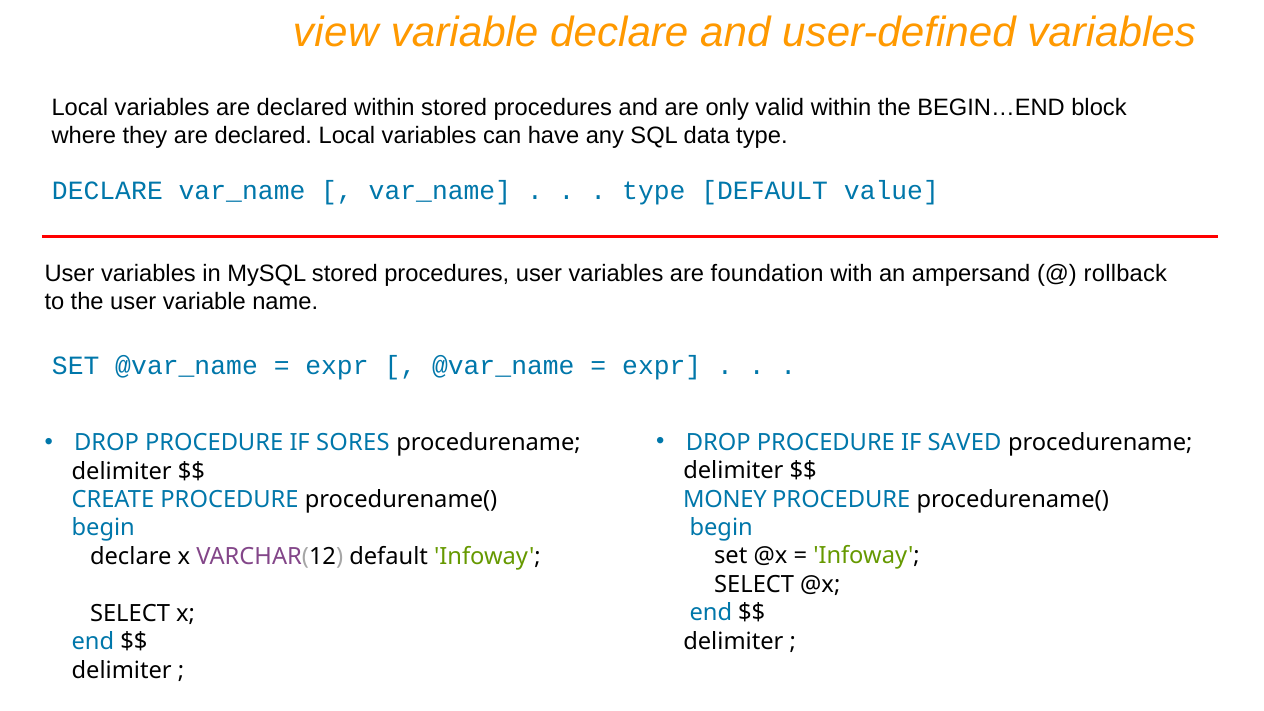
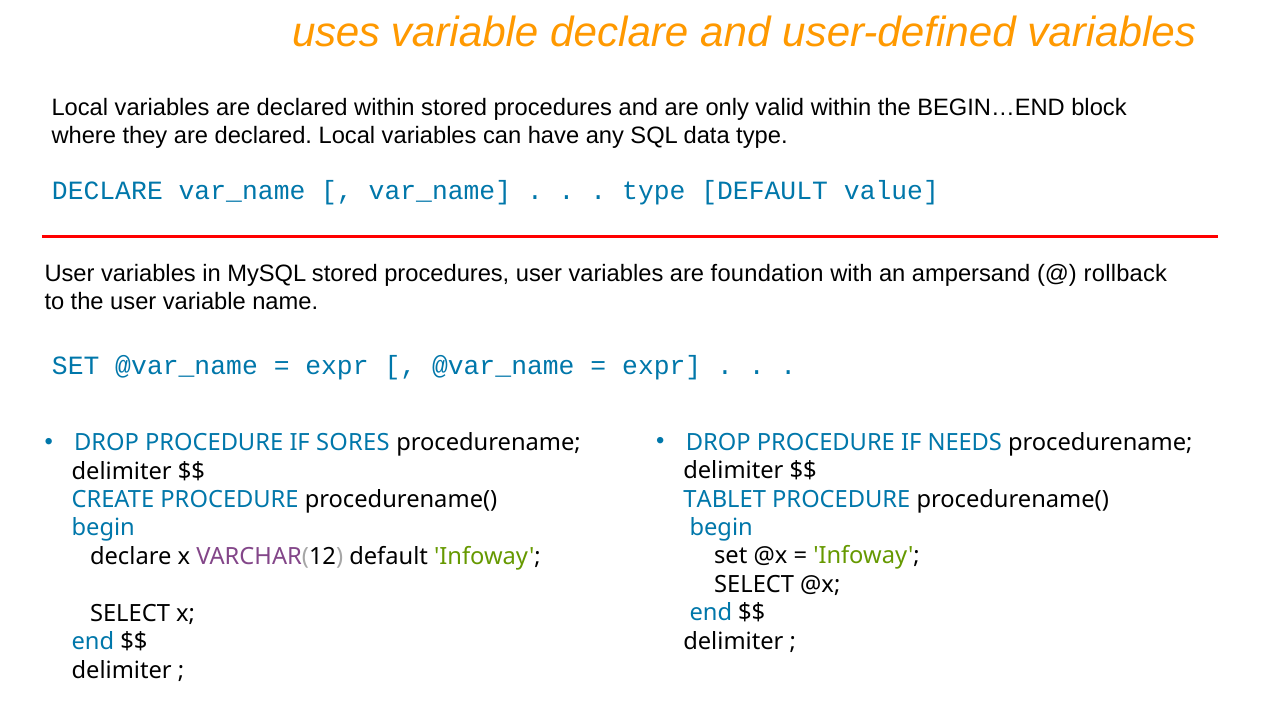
view: view -> uses
SAVED: SAVED -> NEEDS
MONEY: MONEY -> TABLET
